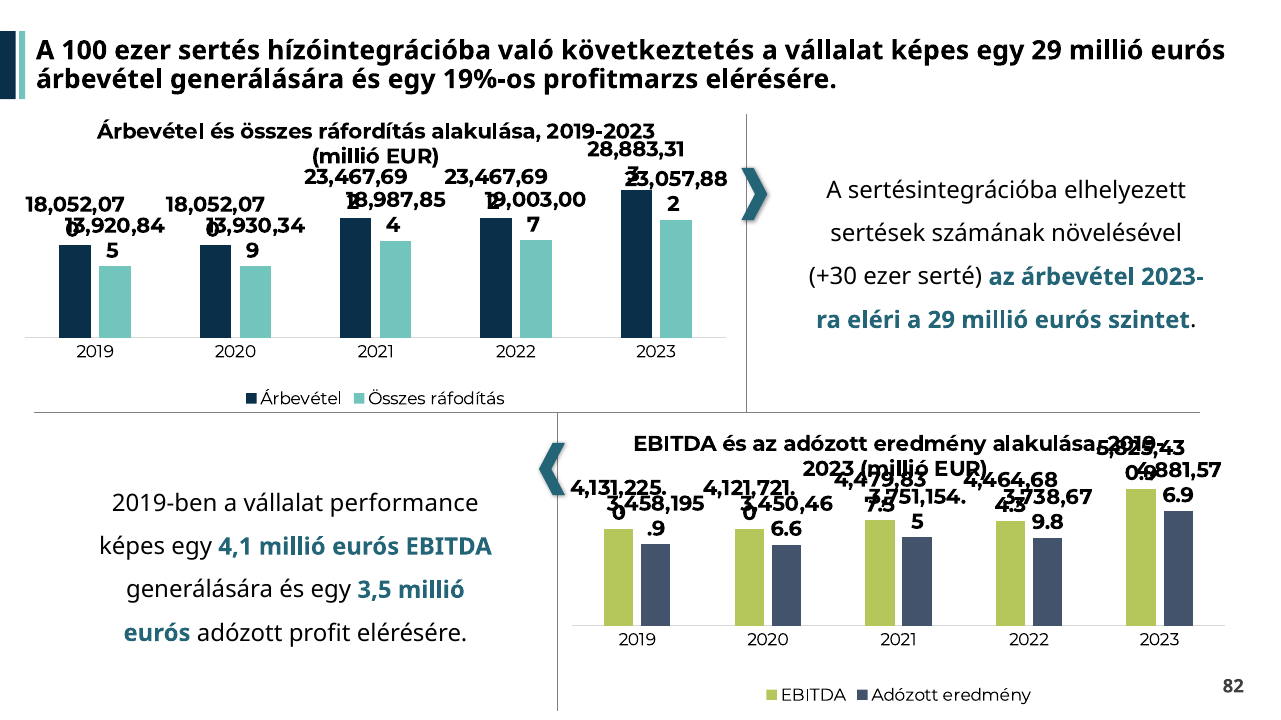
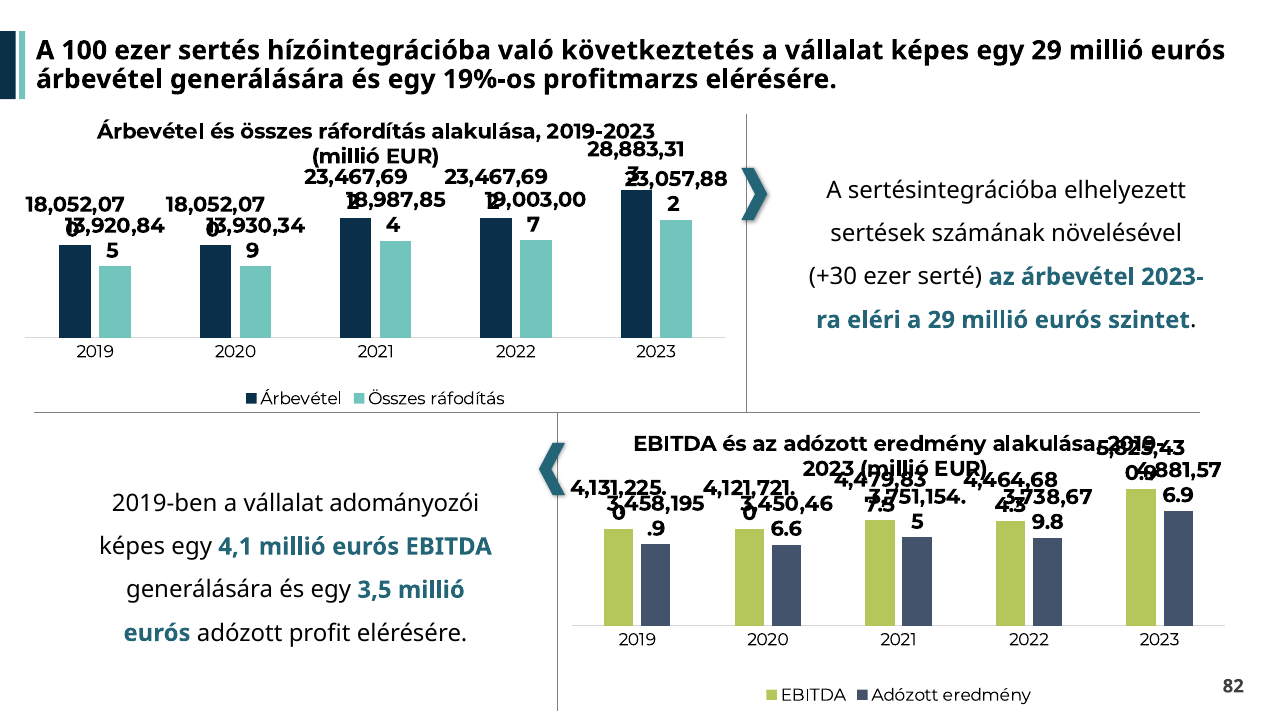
performance: performance -> adományozói
